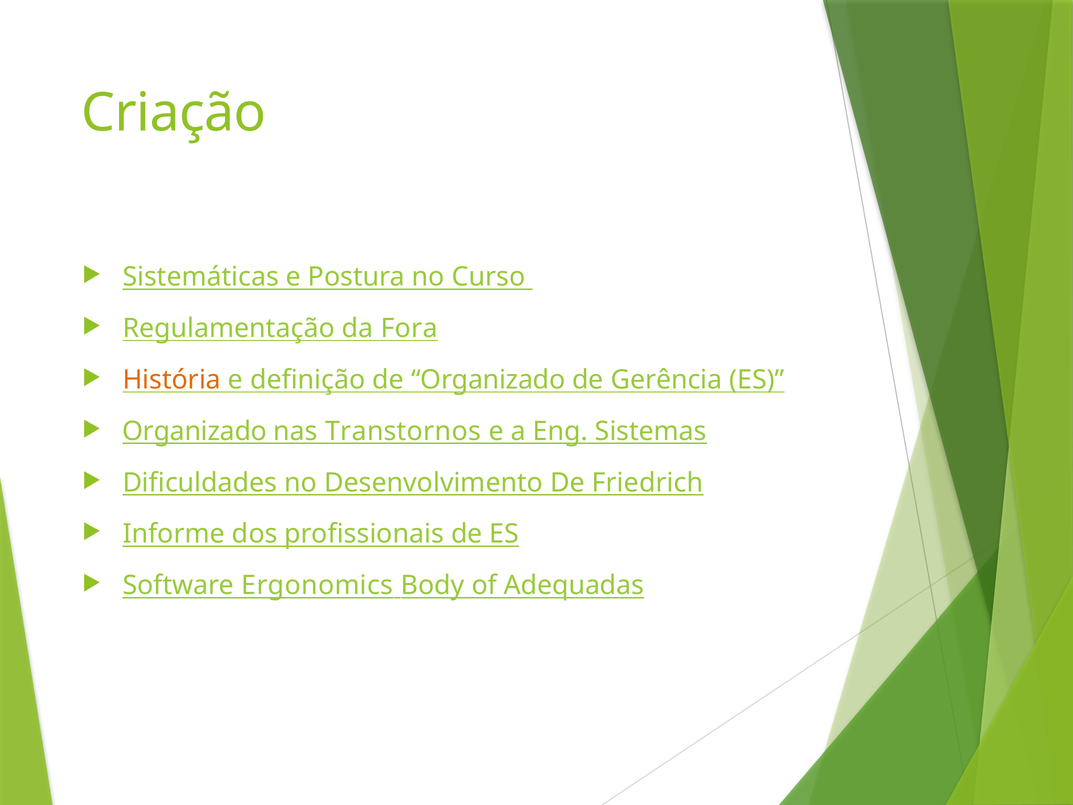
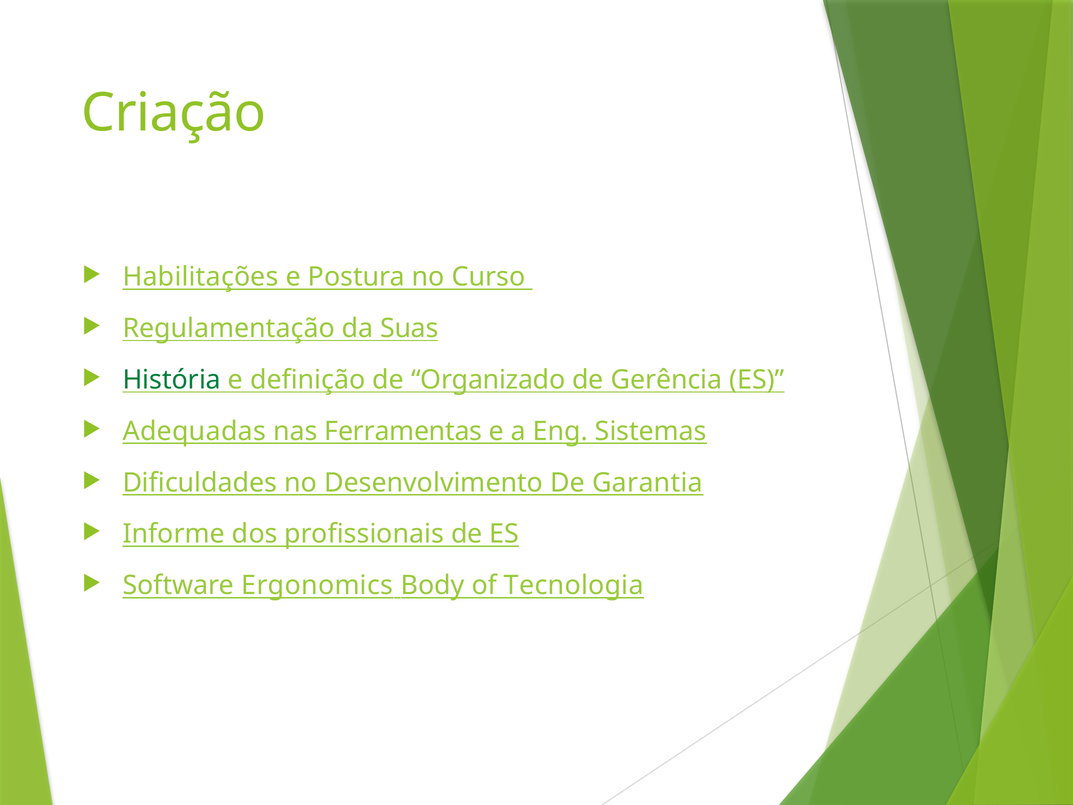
Sistemáticas: Sistemáticas -> Habilitações
Fora: Fora -> Suas
História colour: orange -> green
Organizado at (195, 431): Organizado -> Adequadas
Transtornos: Transtornos -> Ferramentas
Friedrich: Friedrich -> Garantia
Adequadas: Adequadas -> Tecnologia
